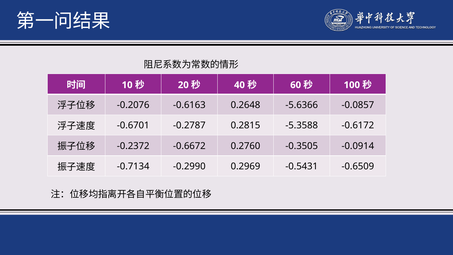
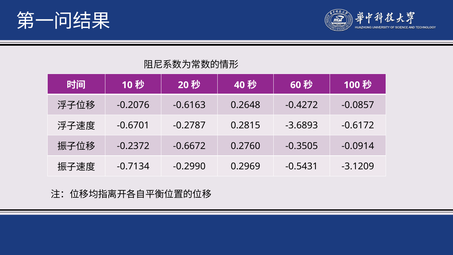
-5.6366: -5.6366 -> -0.4272
-5.3588: -5.3588 -> -3.6893
-0.6509: -0.6509 -> -3.1209
